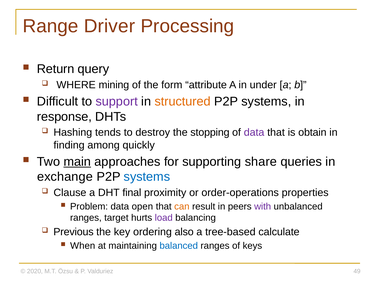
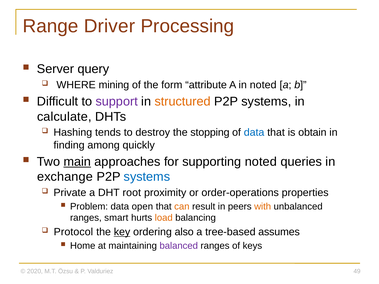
Return: Return -> Server
in under: under -> noted
response: response -> calculate
data at (254, 133) colour: purple -> blue
supporting share: share -> noted
Clause: Clause -> Private
final: final -> root
with colour: purple -> orange
target: target -> smart
load colour: purple -> orange
Previous: Previous -> Protocol
key underline: none -> present
calculate: calculate -> assumes
When: When -> Home
balanced colour: blue -> purple
